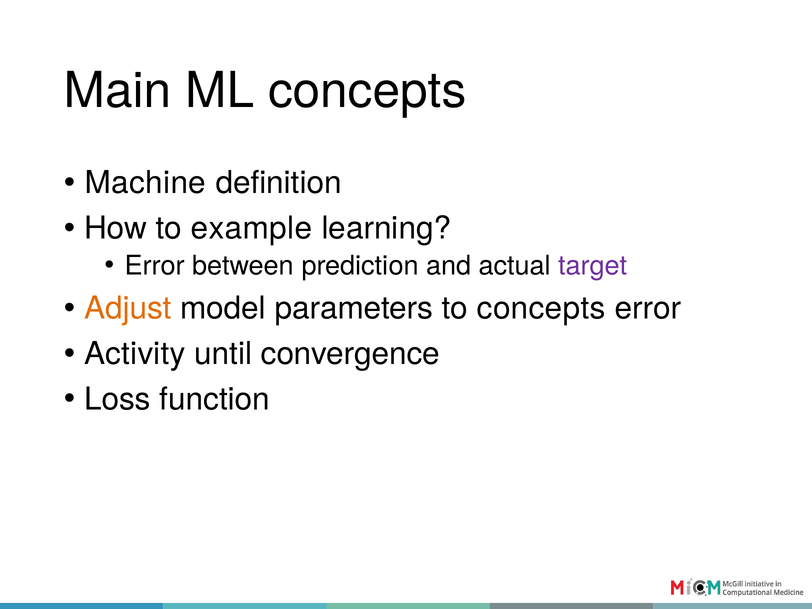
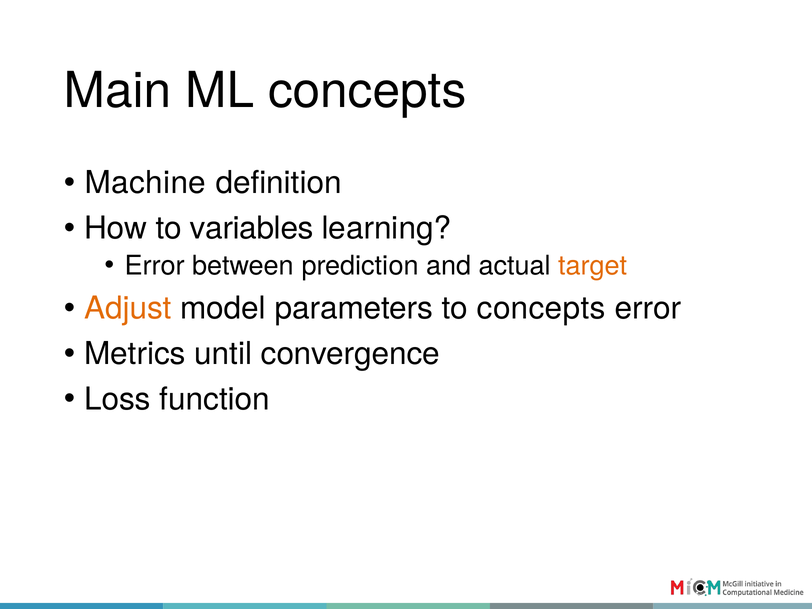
example: example -> variables
target colour: purple -> orange
Activity: Activity -> Metrics
